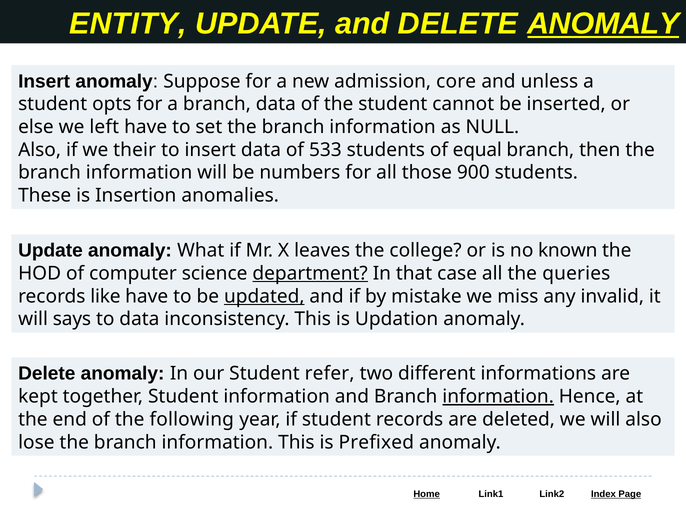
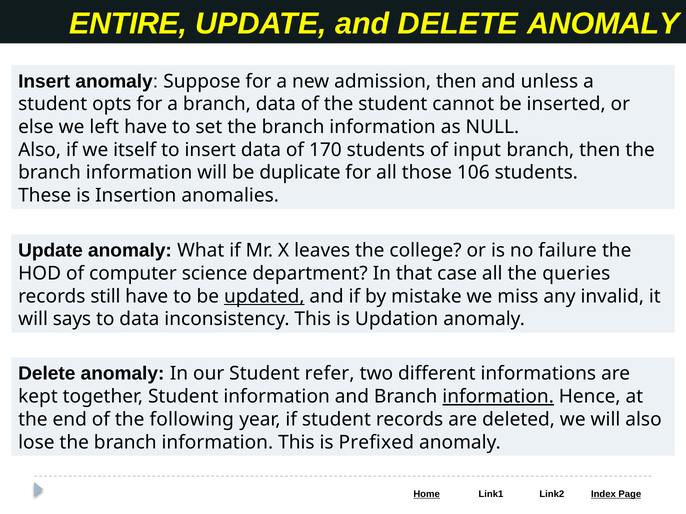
ENTITY: ENTITY -> ENTIRE
ANOMALY at (603, 24) underline: present -> none
admission core: core -> then
their: their -> itself
533: 533 -> 170
equal: equal -> input
numbers: numbers -> duplicate
900: 900 -> 106
known: known -> failure
department underline: present -> none
like: like -> still
